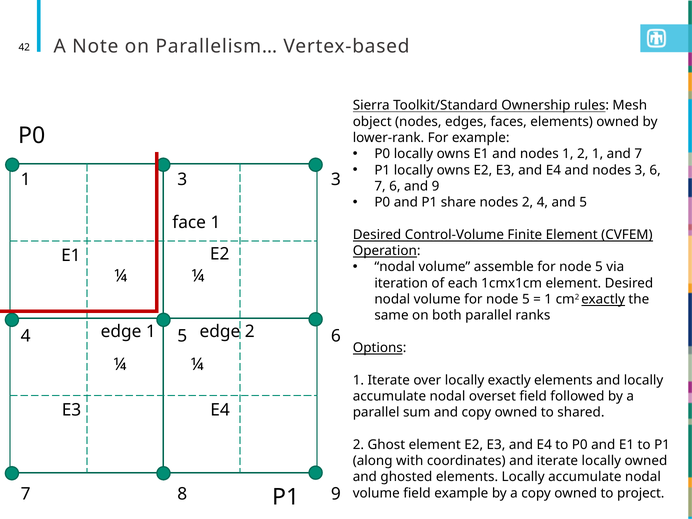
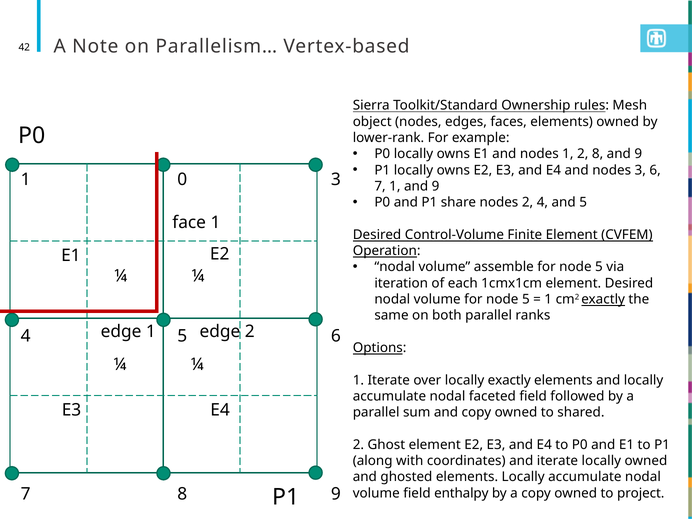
2 1: 1 -> 8
7 at (638, 154): 7 -> 9
1 3: 3 -> 0
7 6: 6 -> 1
overset: overset -> faceted
field example: example -> enthalpy
